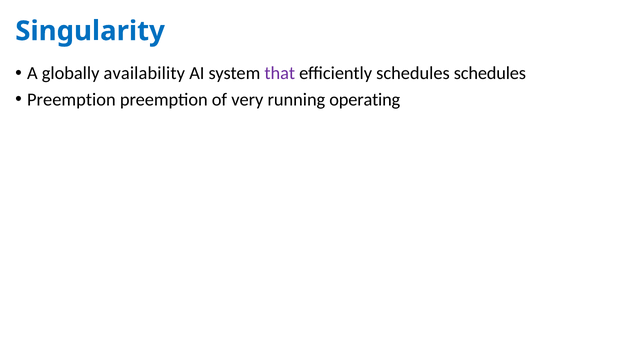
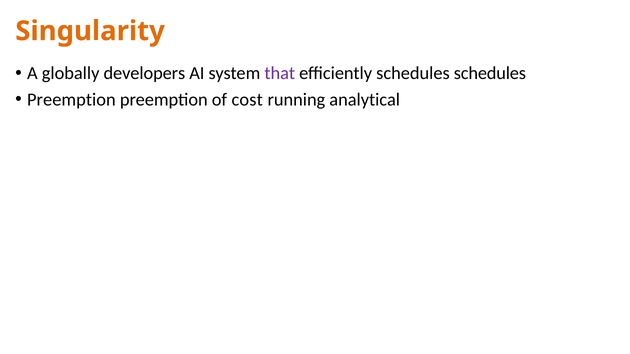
Singularity colour: blue -> orange
availability: availability -> developers
very: very -> cost
operating: operating -> analytical
